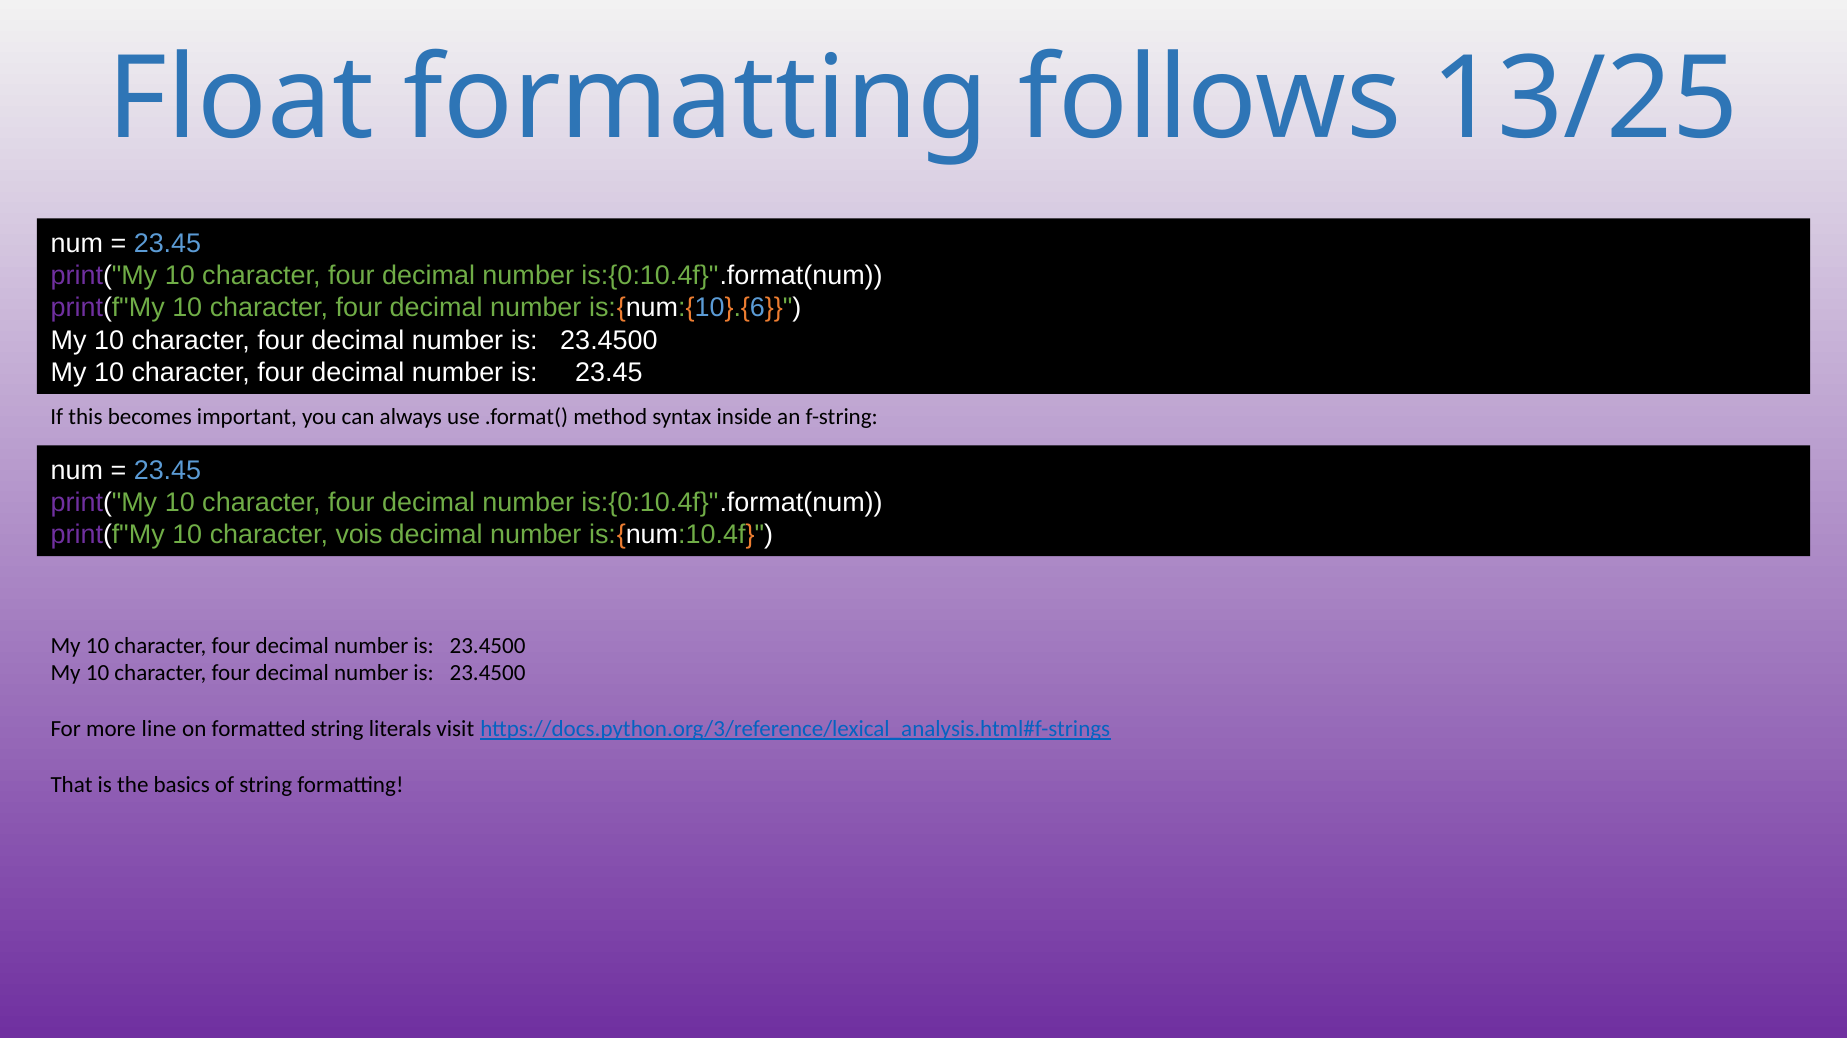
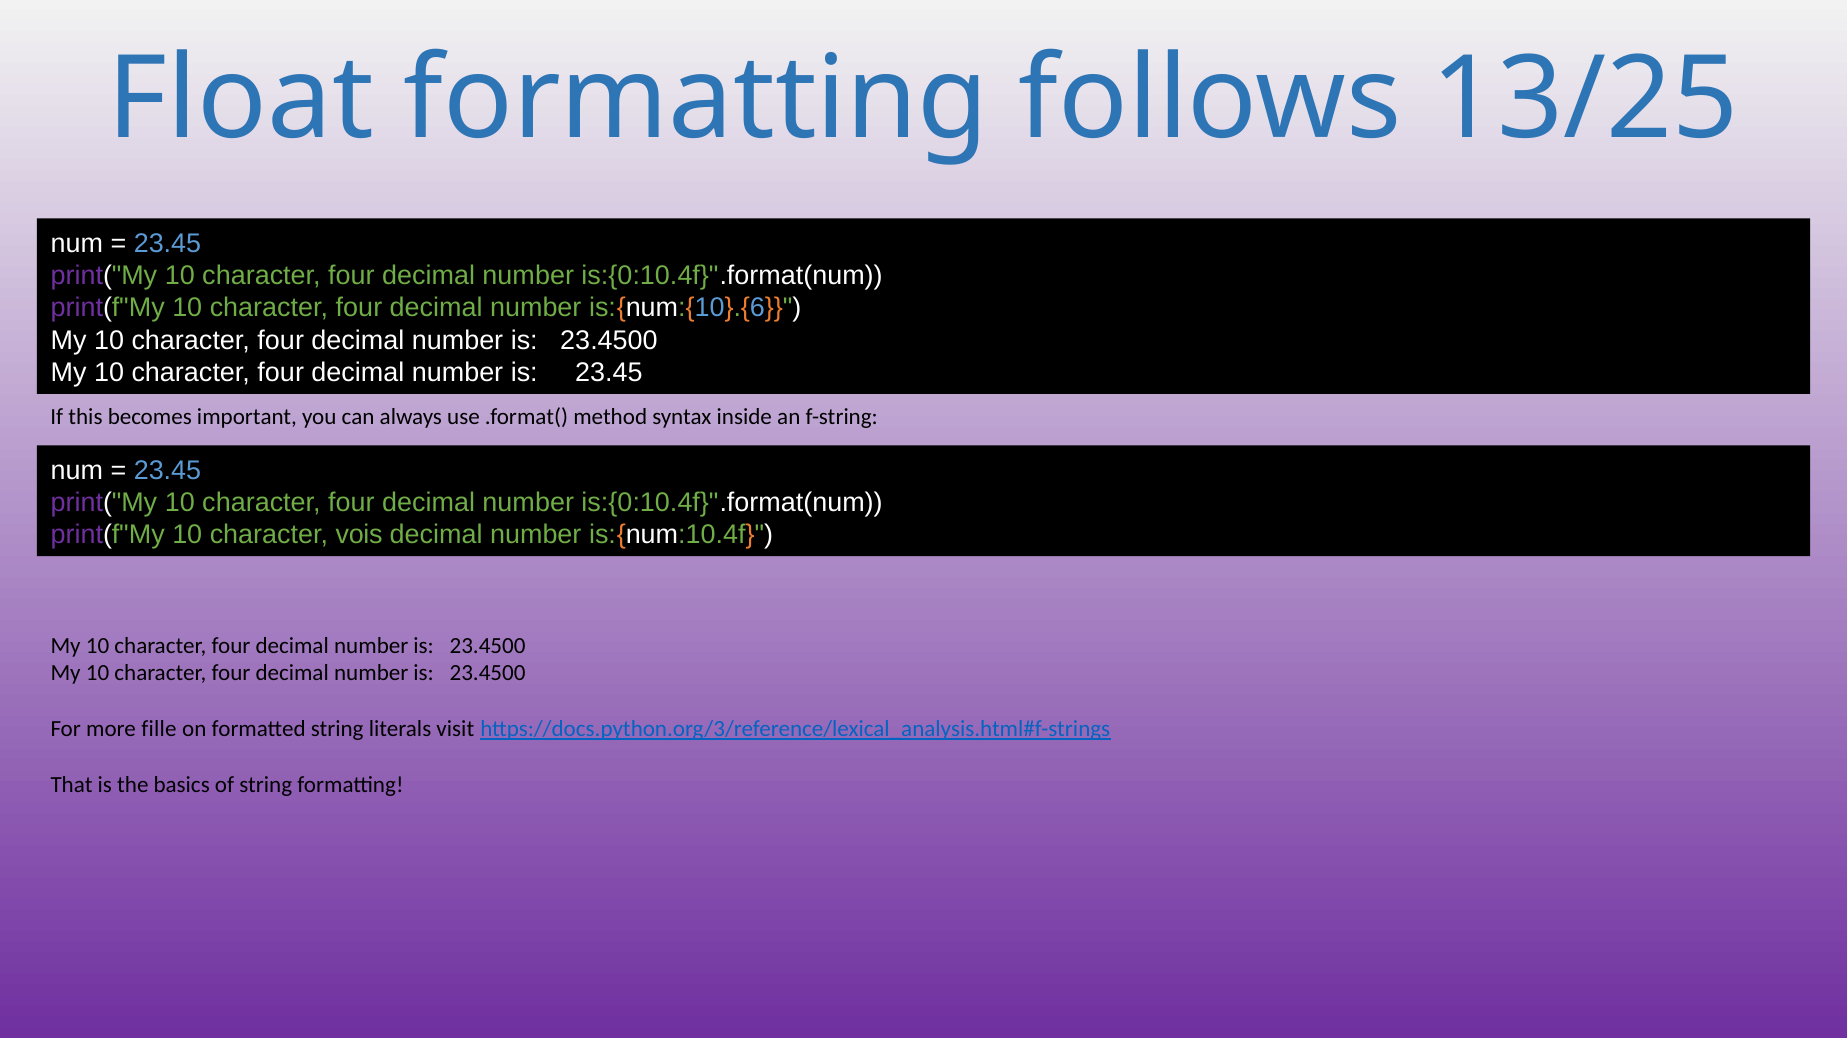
line: line -> fille
